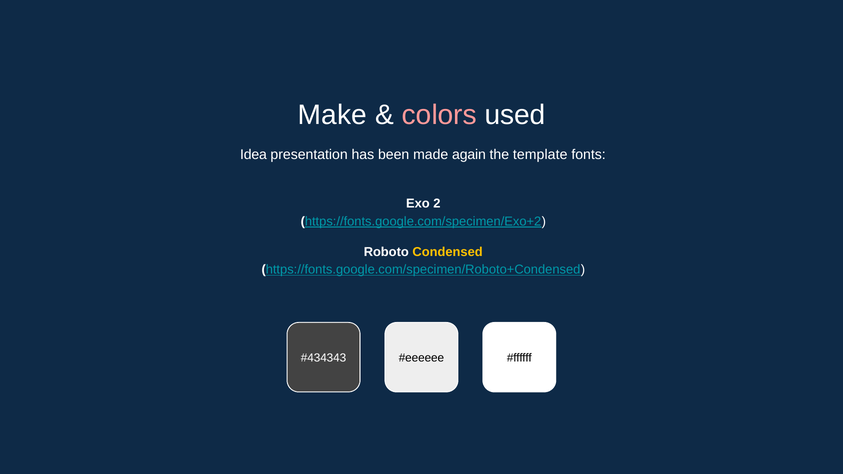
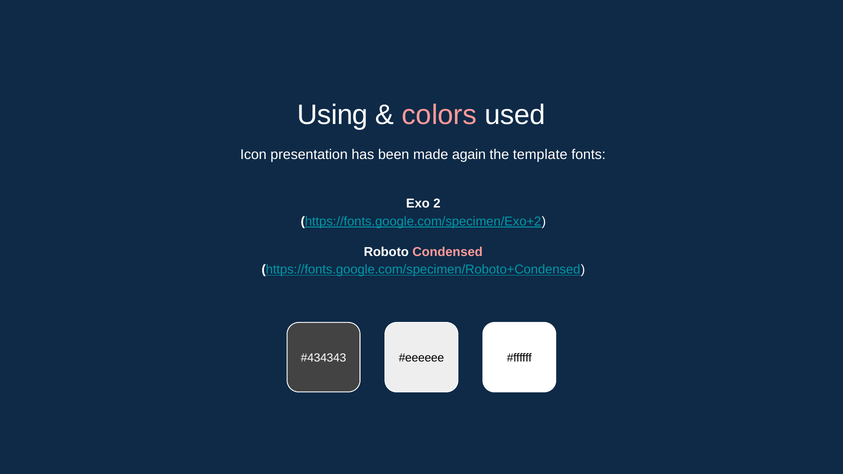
Make: Make -> Using
Idea: Idea -> Icon
Condensed colour: yellow -> pink
